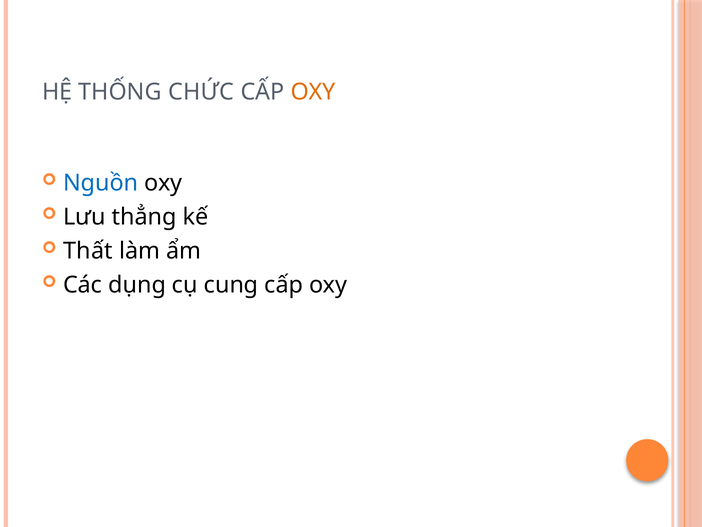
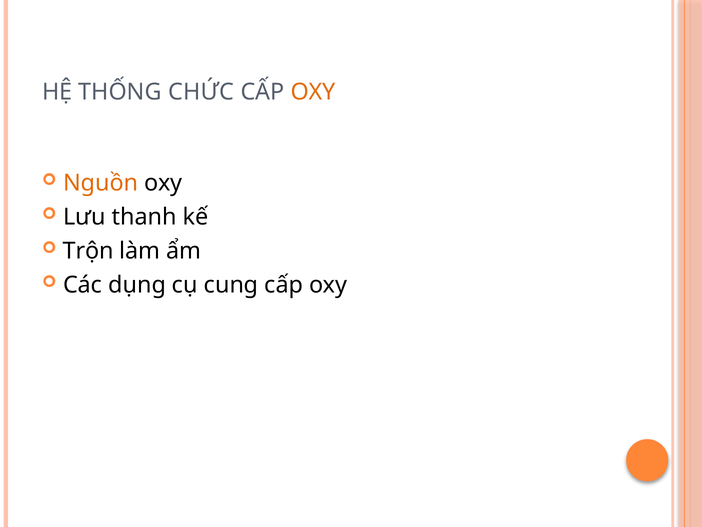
Nguồn colour: blue -> orange
thẳng: thẳng -> thanh
Thất: Thất -> Trộn
